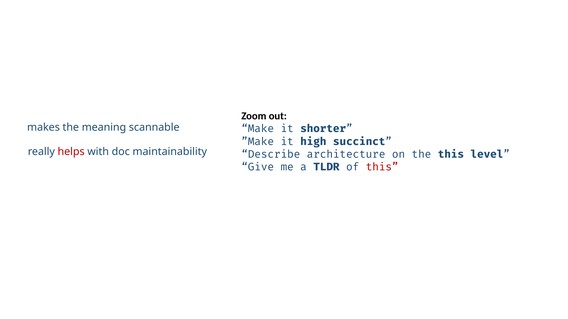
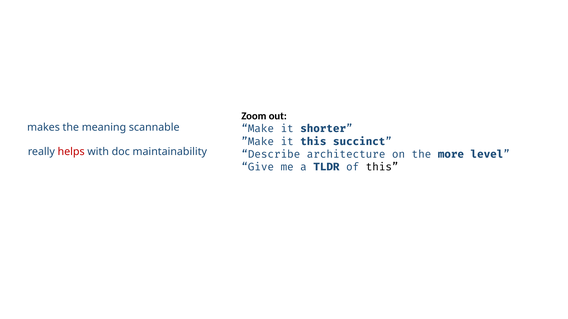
it high: high -> this
the this: this -> more
this at (382, 167) colour: red -> black
